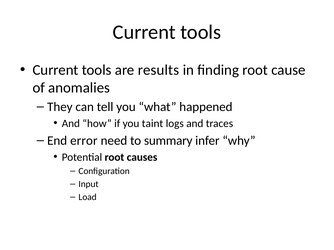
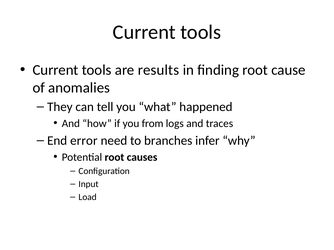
taint: taint -> from
summary: summary -> branches
